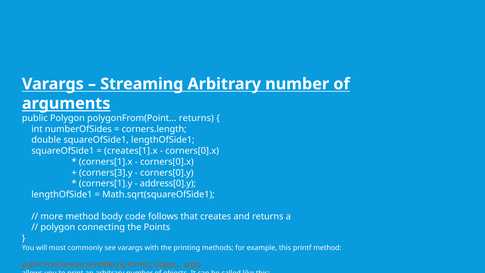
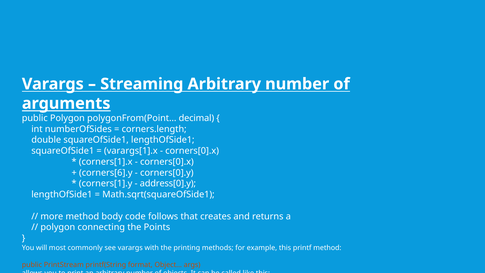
polygonFrom(Point returns: returns -> decimal
creates[1].x: creates[1].x -> varargs[1].x
corners[3].y: corners[3].y -> corners[6].y
